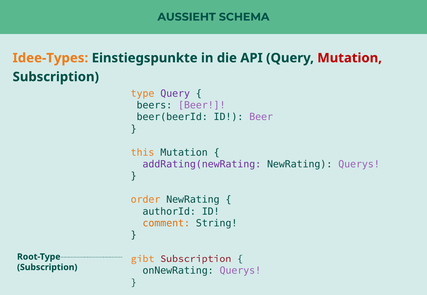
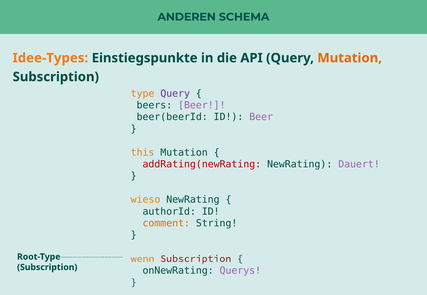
AUSSIEHT: AUSSIEHT -> ANDEREN
Mutation at (350, 58) colour: red -> orange
addRating(newRating colour: purple -> red
NewRating Querys: Querys -> Dauert
order: order -> wieso
gibt: gibt -> wenn
